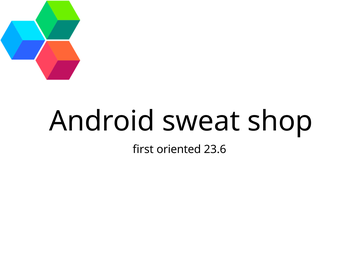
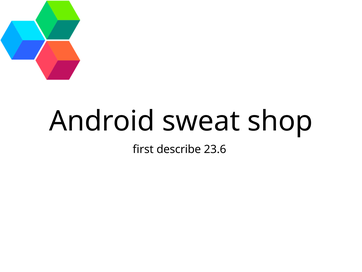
oriented: oriented -> describe
